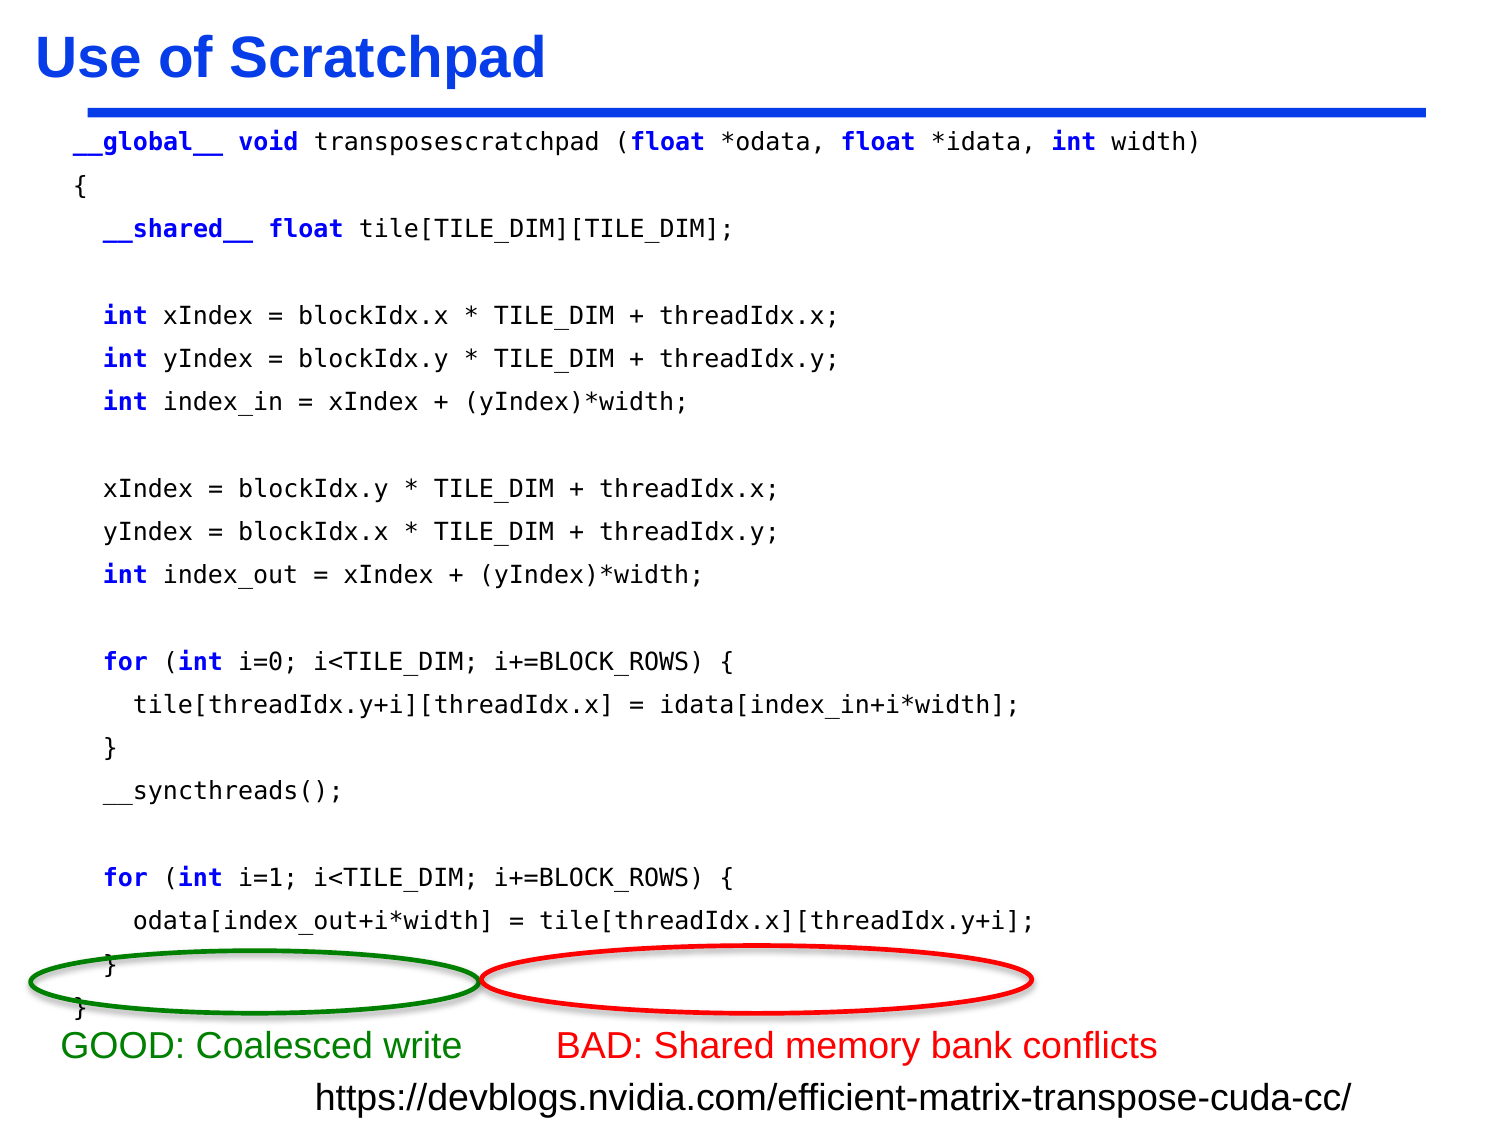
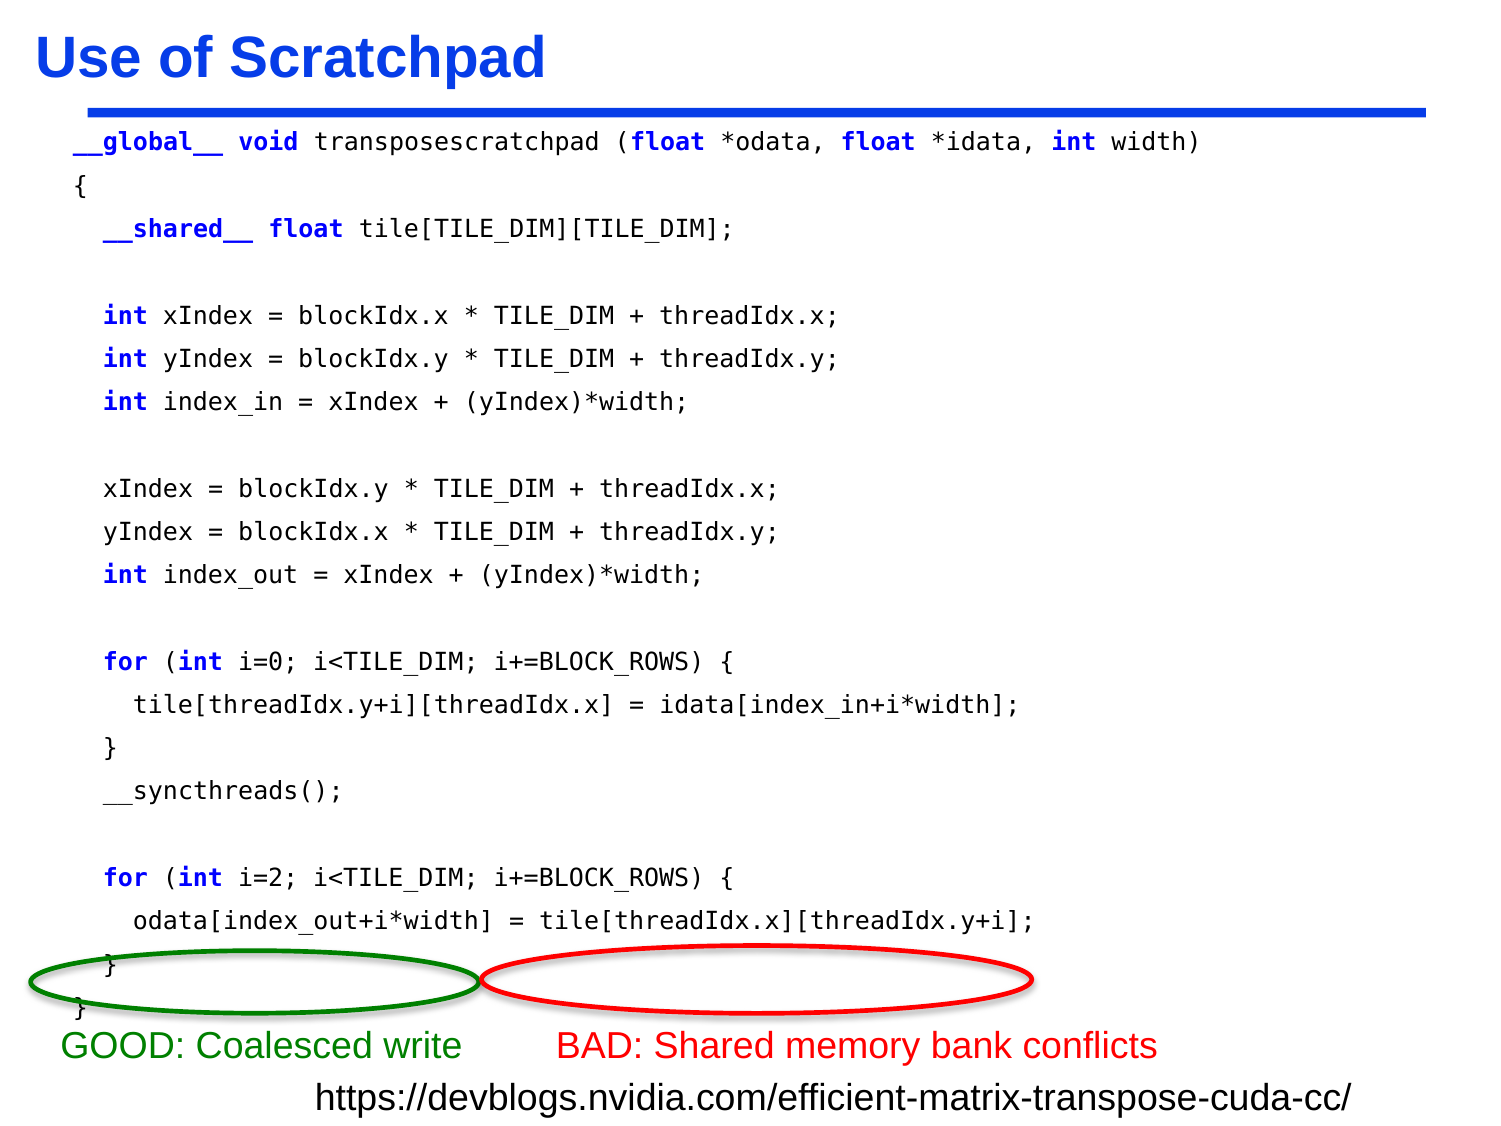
i=1: i=1 -> i=2
